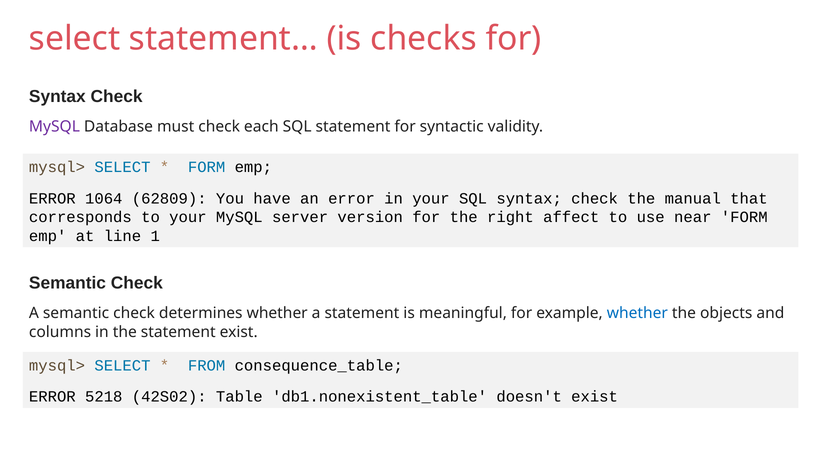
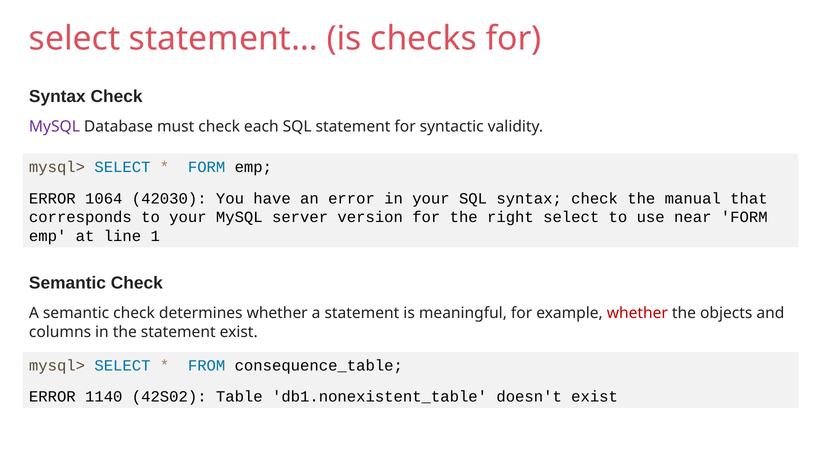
62809: 62809 -> 42030
right affect: affect -> select
whether at (637, 313) colour: blue -> red
5218: 5218 -> 1140
